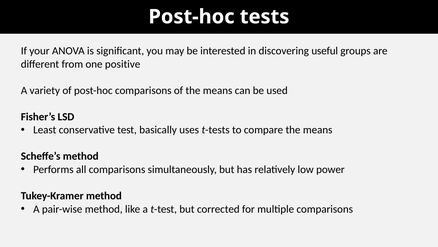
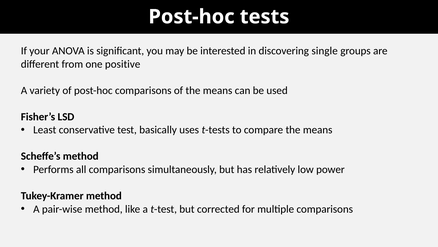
useful: useful -> single
